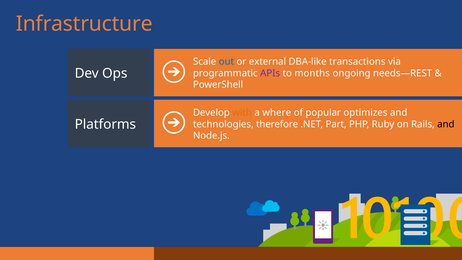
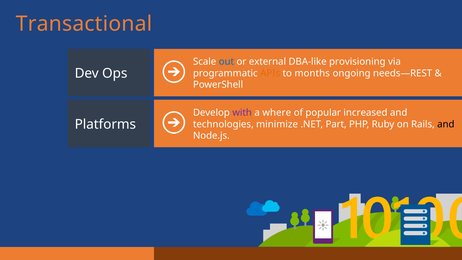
Infrastructure: Infrastructure -> Transactional
transactions: transactions -> provisioning
APIs colour: purple -> orange
with colour: orange -> purple
optimizes: optimizes -> increased
therefore: therefore -> minimize
